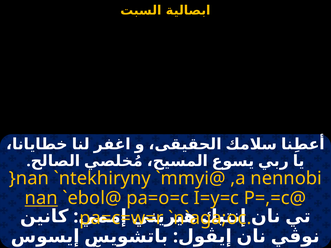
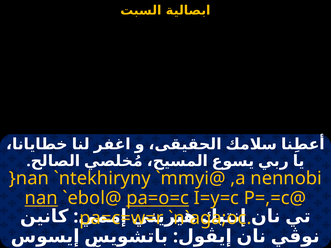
pa=o=c underline: none -> present
